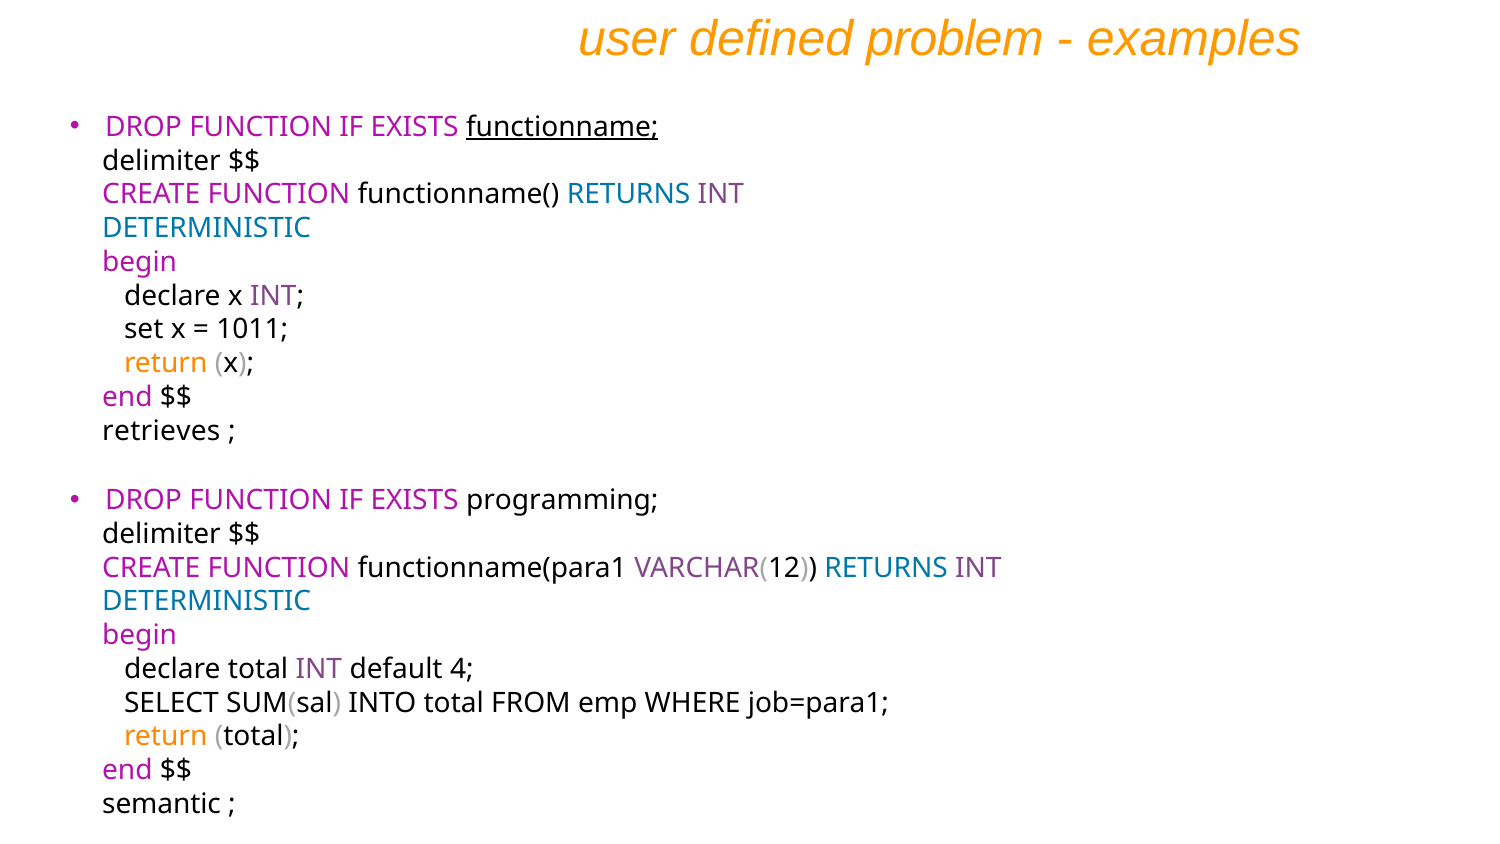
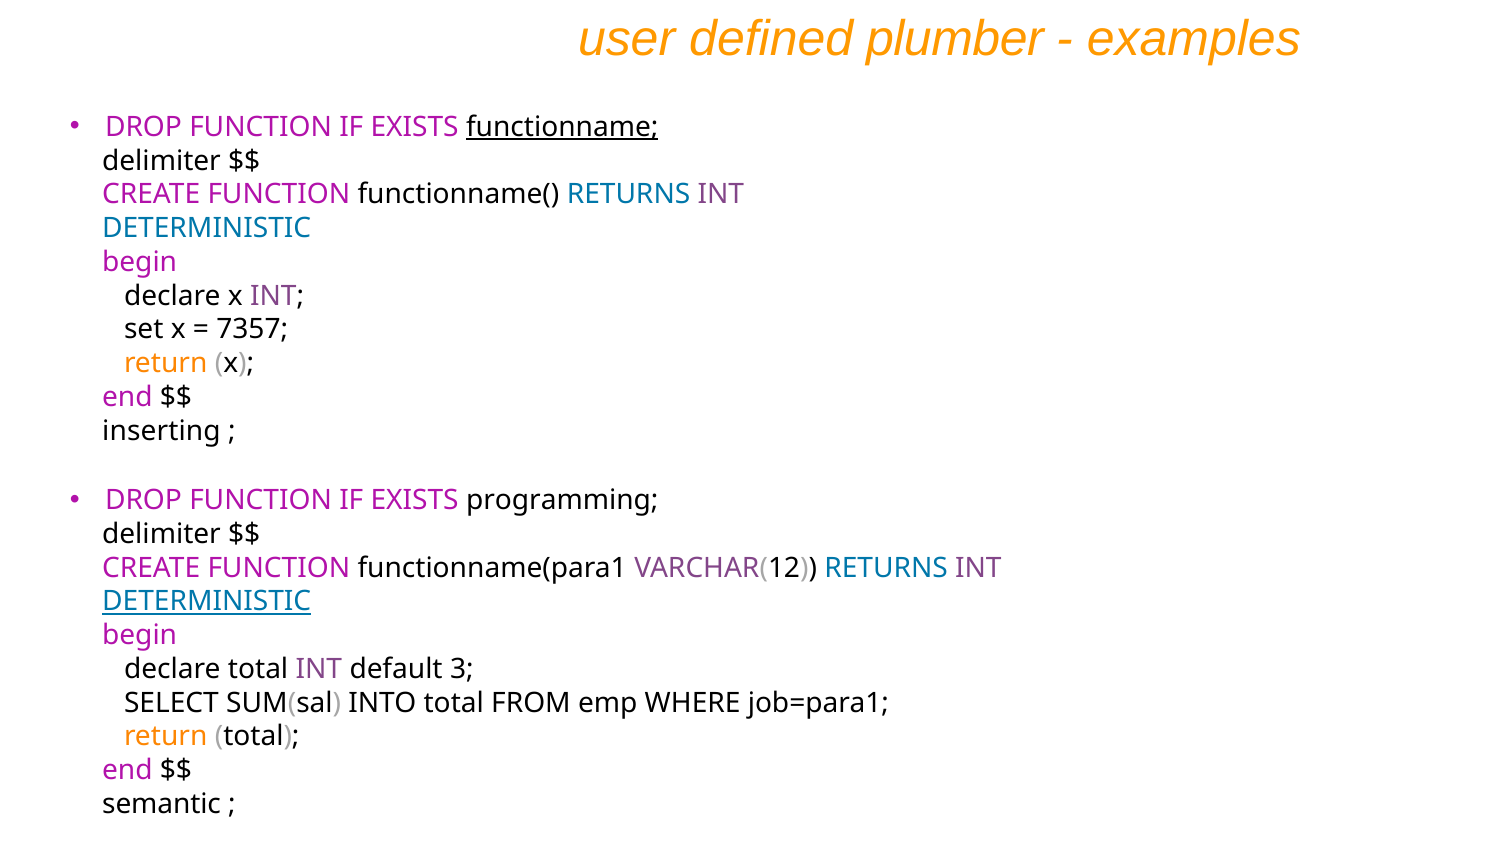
problem: problem -> plumber
1011: 1011 -> 7357
retrieves: retrieves -> inserting
DETERMINISTIC at (207, 601) underline: none -> present
4: 4 -> 3
